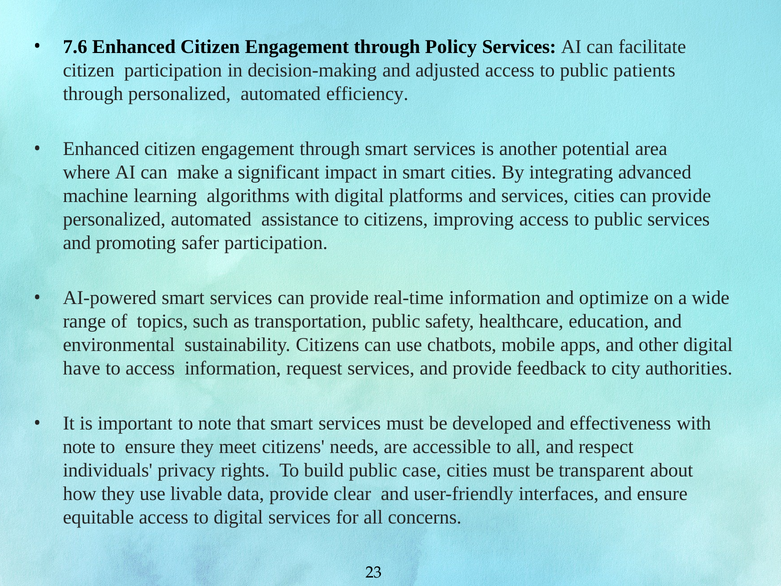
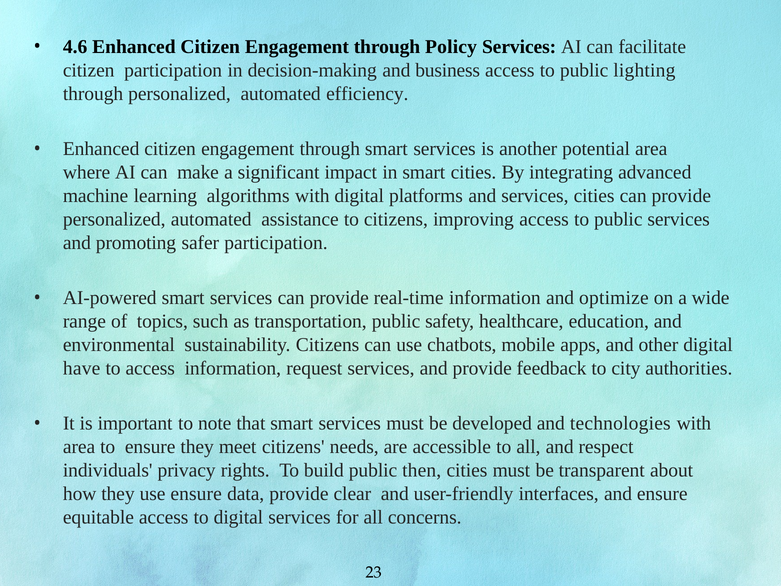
7.6: 7.6 -> 4.6
adjusted: adjusted -> business
patients: patients -> lighting
effectiveness: effectiveness -> technologies
note at (79, 447): note -> area
case: case -> then
use livable: livable -> ensure
